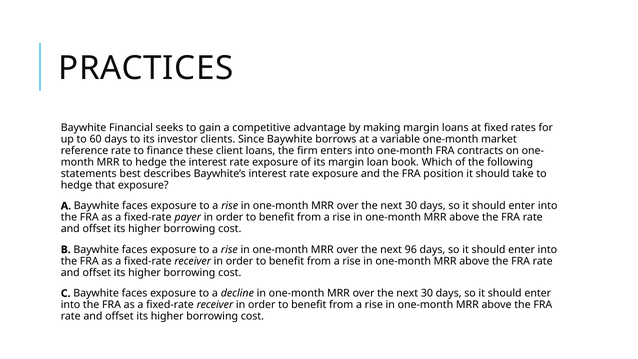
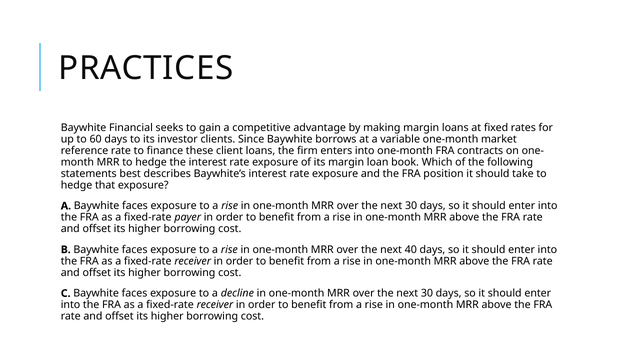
96: 96 -> 40
